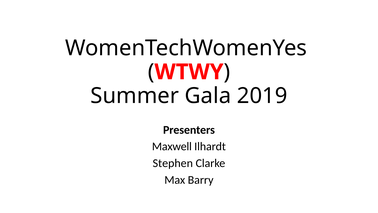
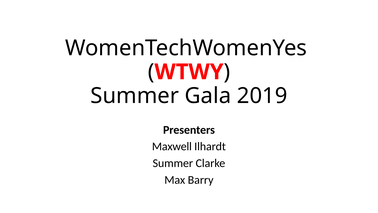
Stephen at (173, 163): Stephen -> Summer
